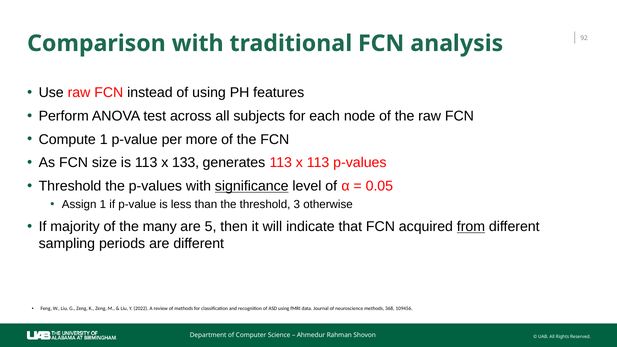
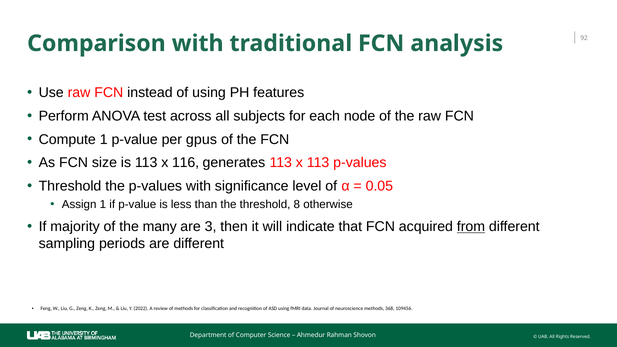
more: more -> gpus
133: 133 -> 116
significance underline: present -> none
3: 3 -> 8
5: 5 -> 3
